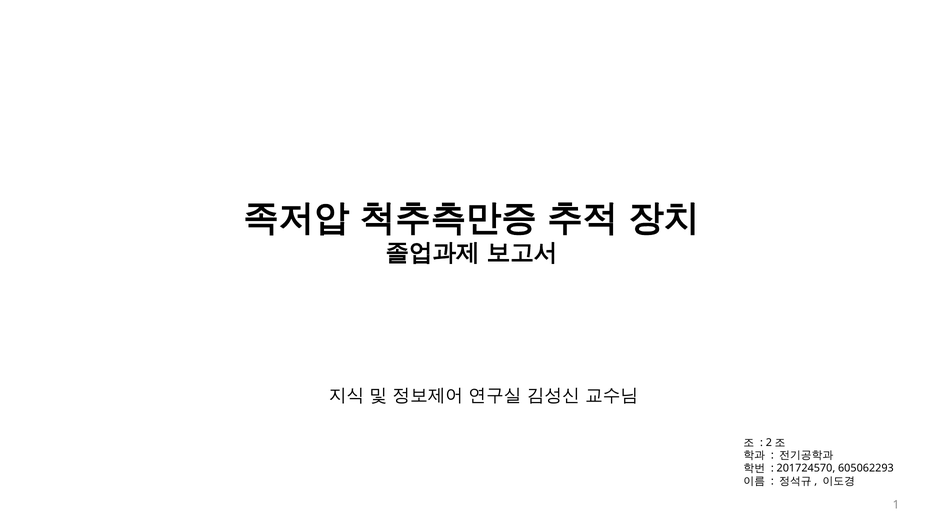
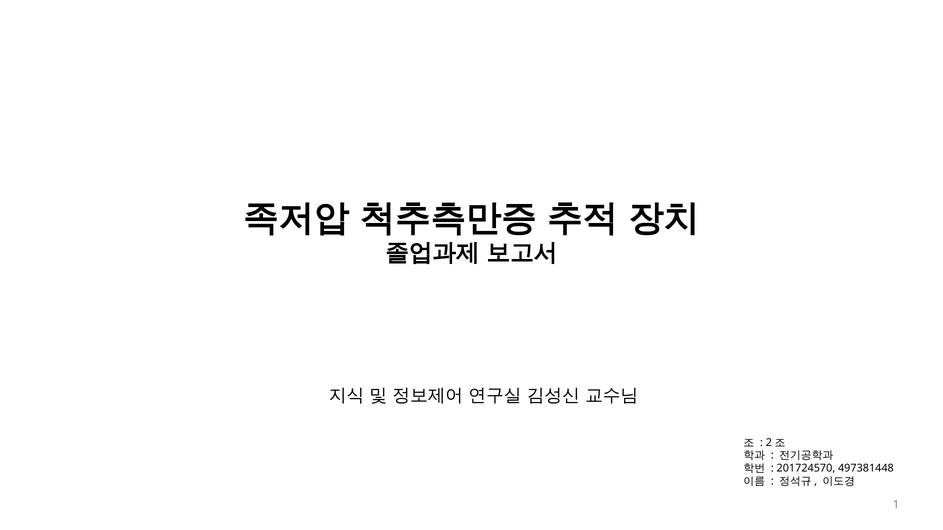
605062293: 605062293 -> 497381448
